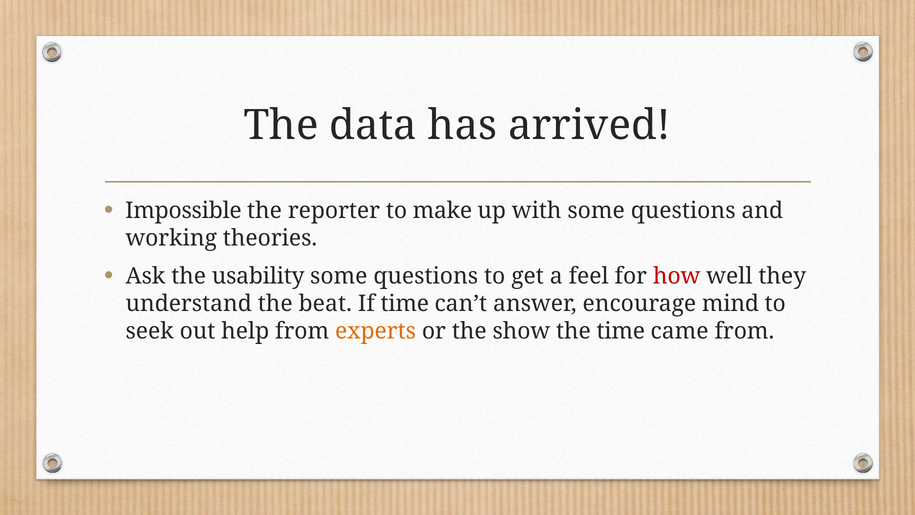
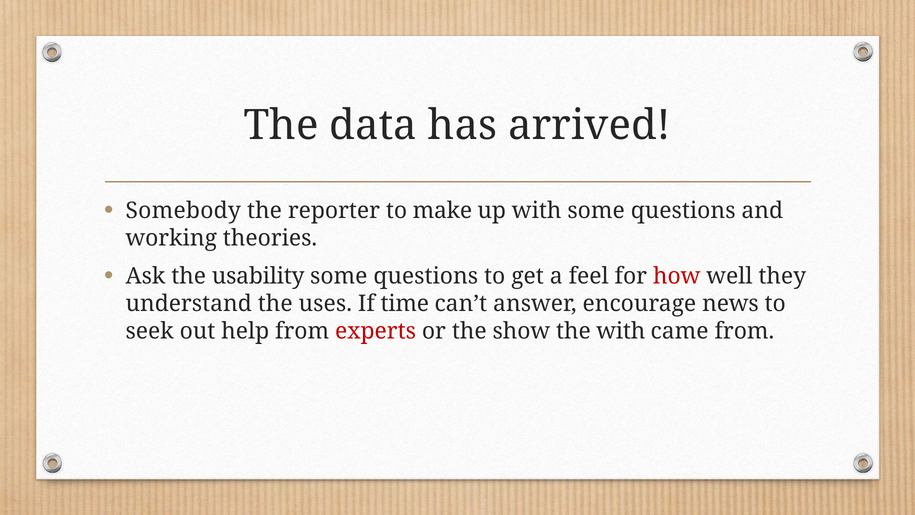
Impossible: Impossible -> Somebody
beat: beat -> uses
mind: mind -> news
experts colour: orange -> red
the time: time -> with
